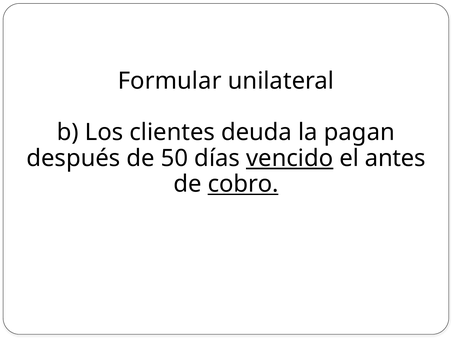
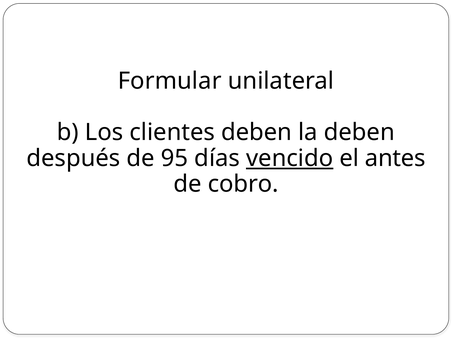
clientes deuda: deuda -> deben
la pagan: pagan -> deben
50: 50 -> 95
cobro underline: present -> none
